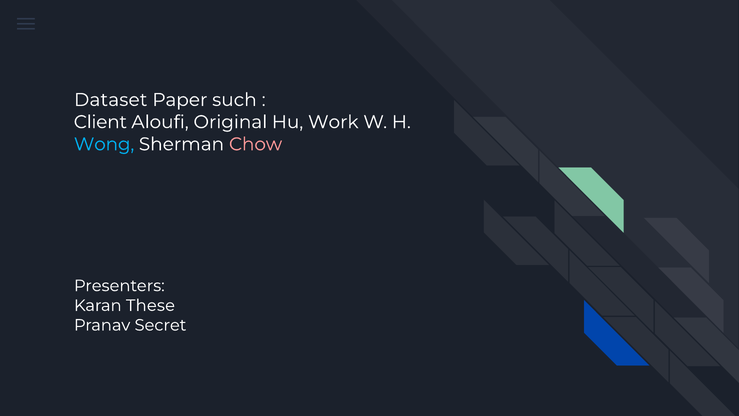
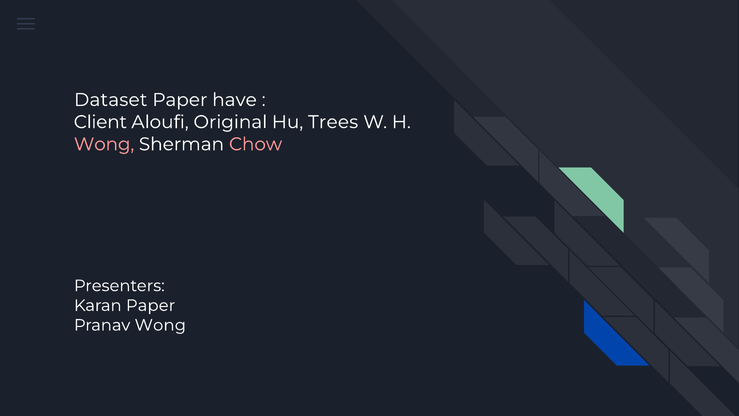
such: such -> have
Work: Work -> Trees
Wong at (104, 144) colour: light blue -> pink
Karan These: These -> Paper
Pranav Secret: Secret -> Wong
